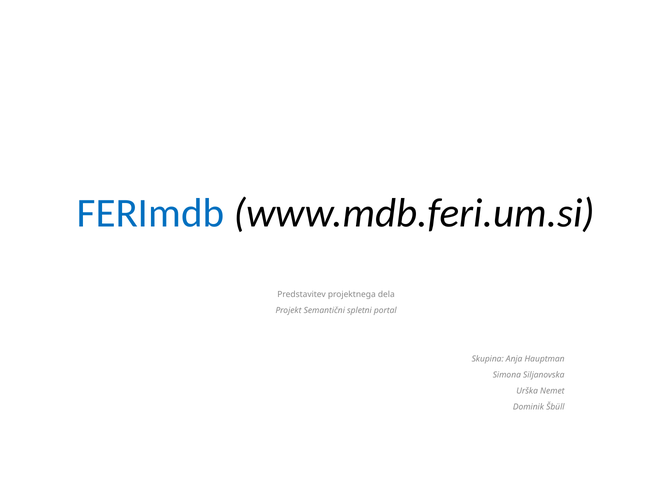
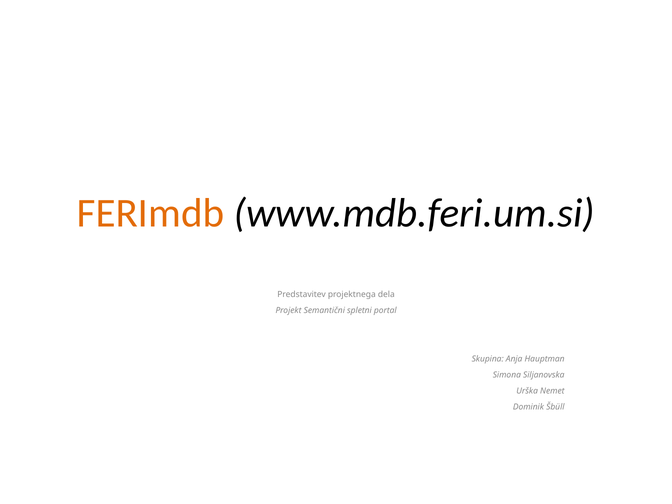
FERImdb colour: blue -> orange
